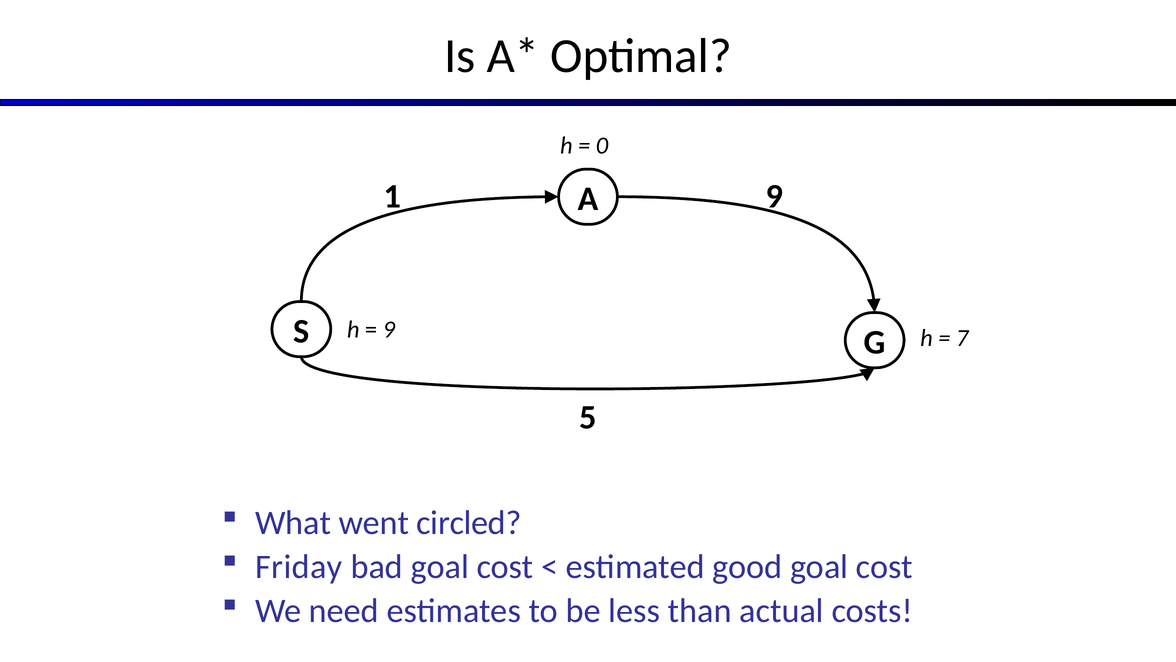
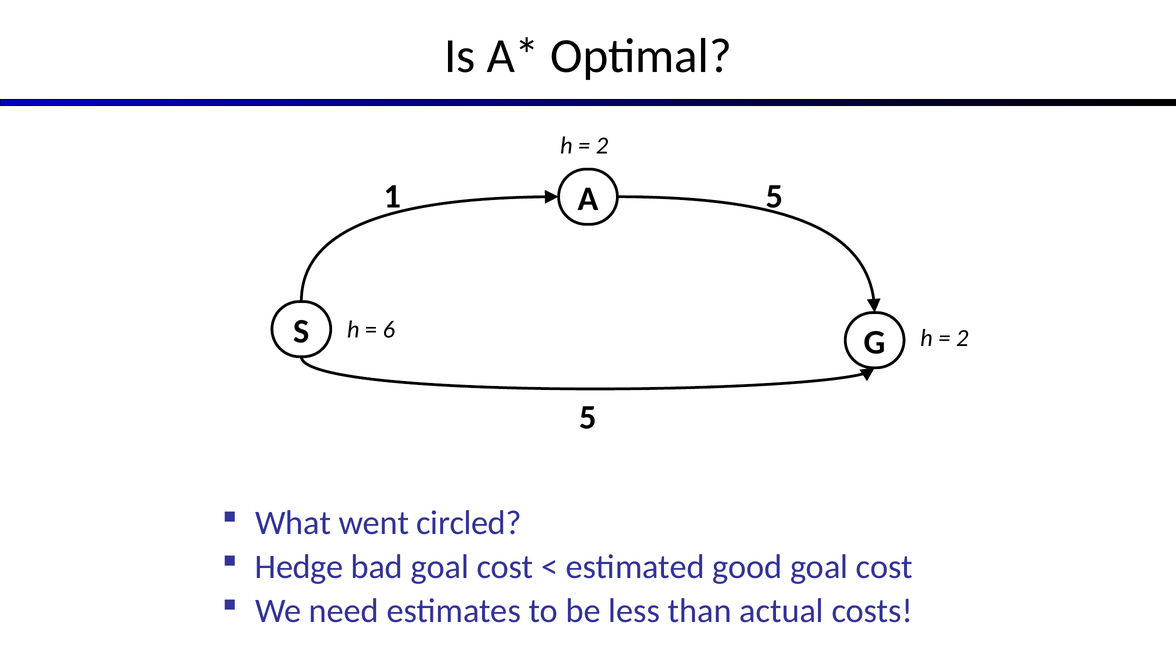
0 at (602, 146): 0 -> 2
1 9: 9 -> 5
9 at (389, 330): 9 -> 6
7 at (962, 338): 7 -> 2
Friday: Friday -> Hedge
